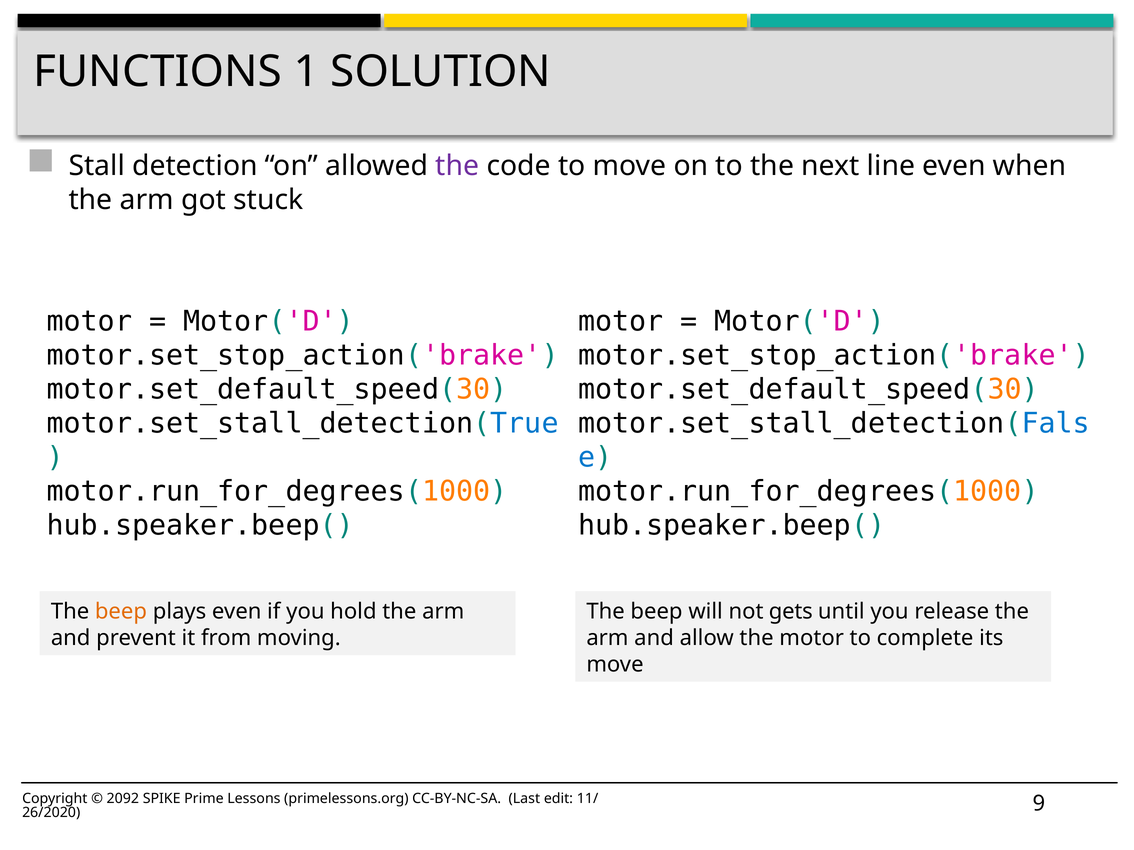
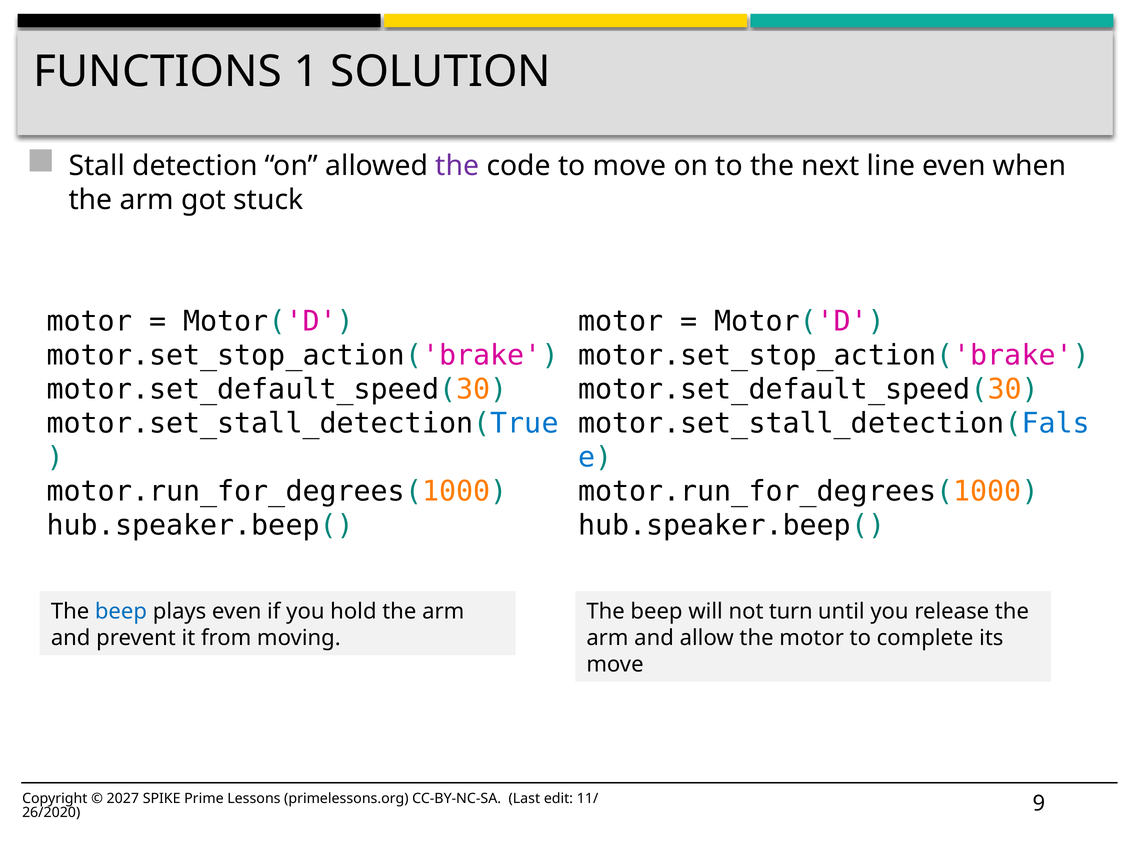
beep at (121, 612) colour: orange -> blue
gets: gets -> turn
2092: 2092 -> 2027
